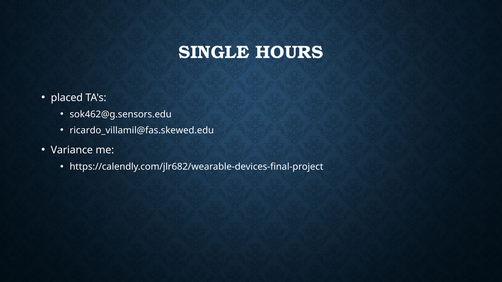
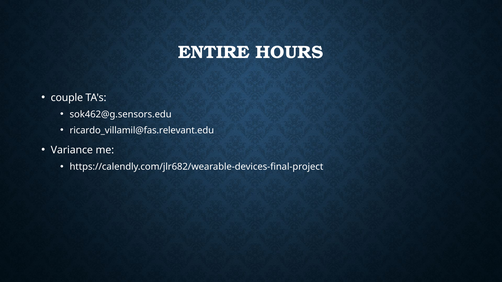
SINGLE: SINGLE -> ENTIRE
placed: placed -> couple
ricardo_villamil@fas.skewed.edu: ricardo_villamil@fas.skewed.edu -> ricardo_villamil@fas.relevant.edu
